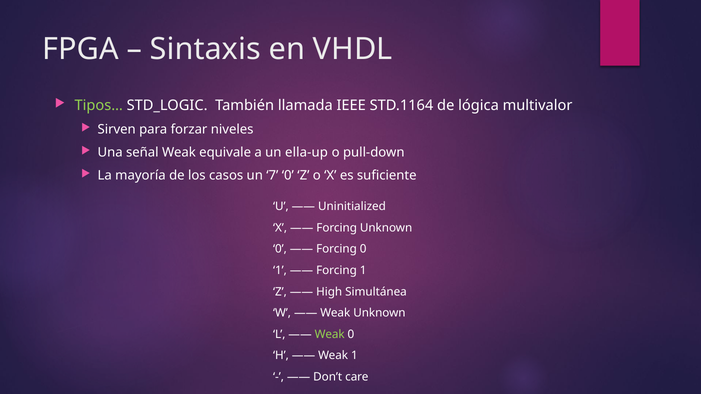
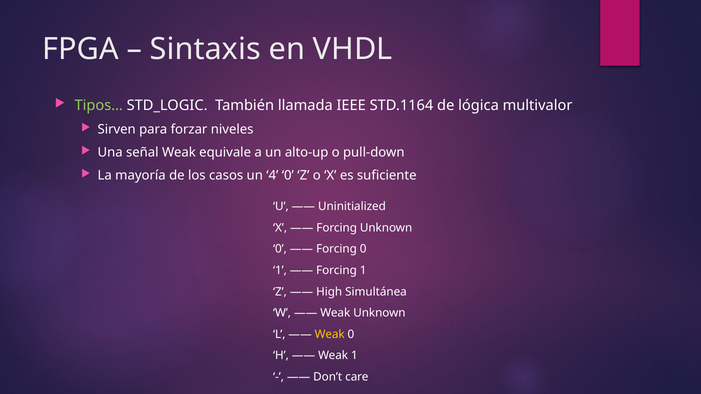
ella-up: ella-up -> alto-up
7: 7 -> 4
Weak at (330, 335) colour: light green -> yellow
